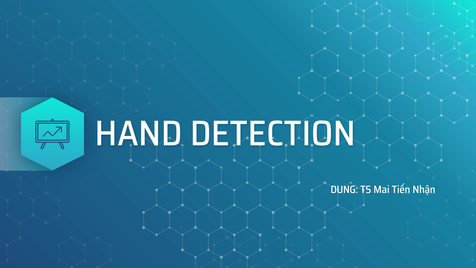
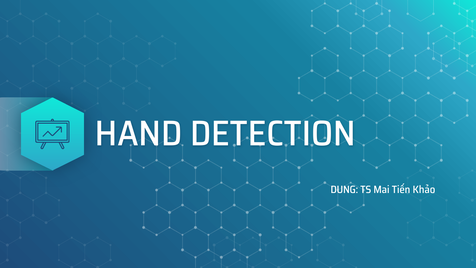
Nhận: Nhận -> Khảo
